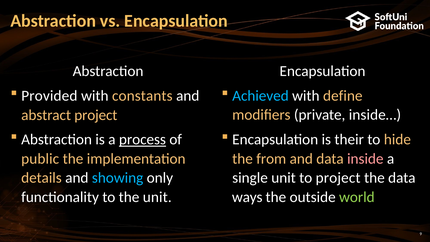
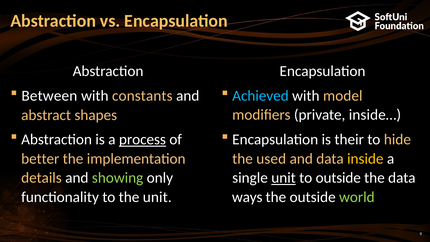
define: define -> model
Provided: Provided -> Between
abstract project: project -> shapes
from: from -> used
inside colour: pink -> yellow
public: public -> better
unit at (284, 178) underline: none -> present
to project: project -> outside
showing colour: light blue -> light green
